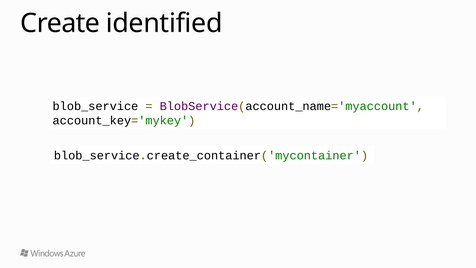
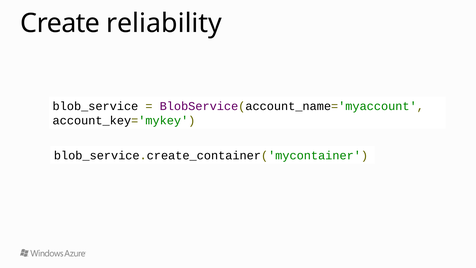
identified: identified -> reliability
